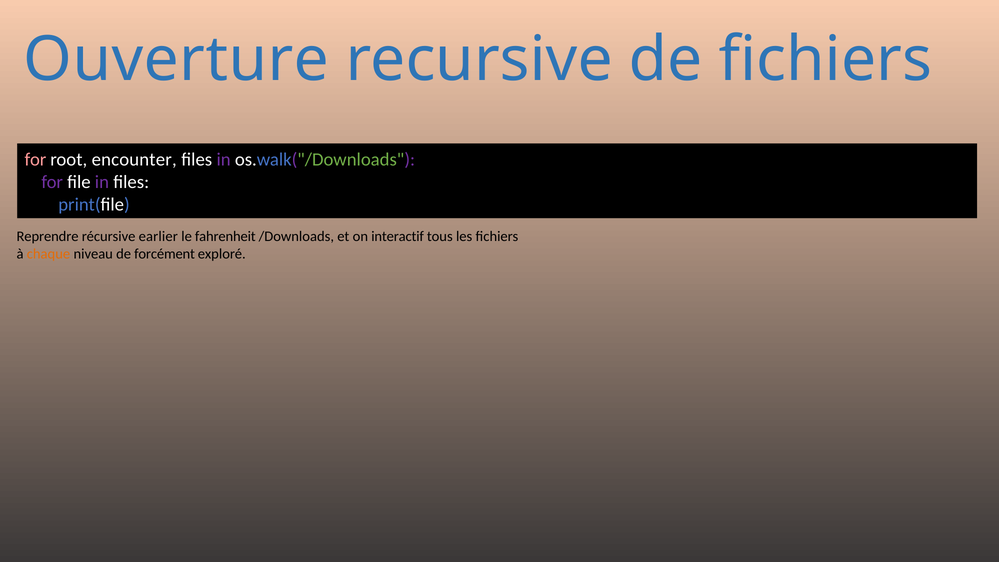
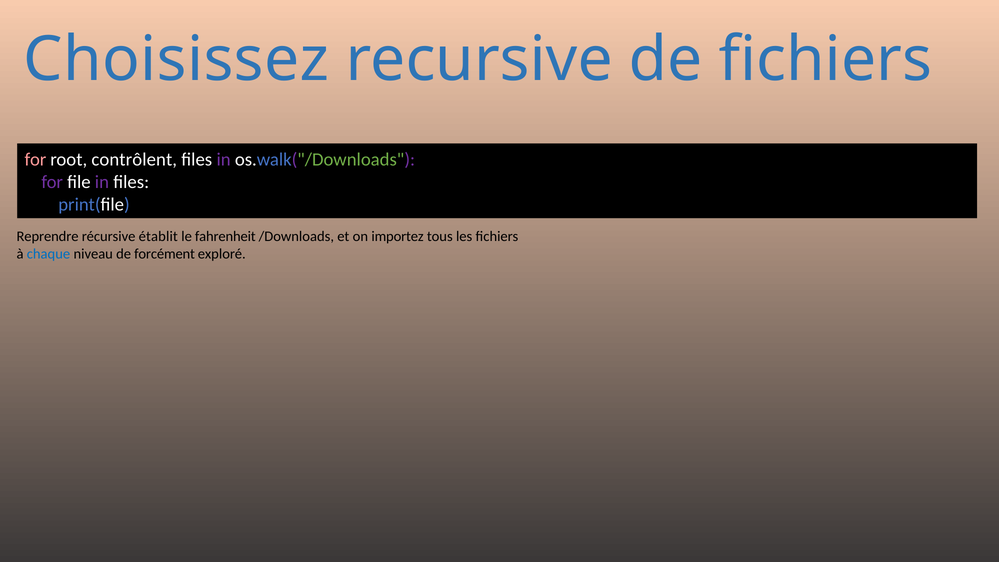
Ouverture: Ouverture -> Choisissez
encounter: encounter -> contrôlent
earlier: earlier -> établit
interactif: interactif -> importez
chaque colour: orange -> blue
